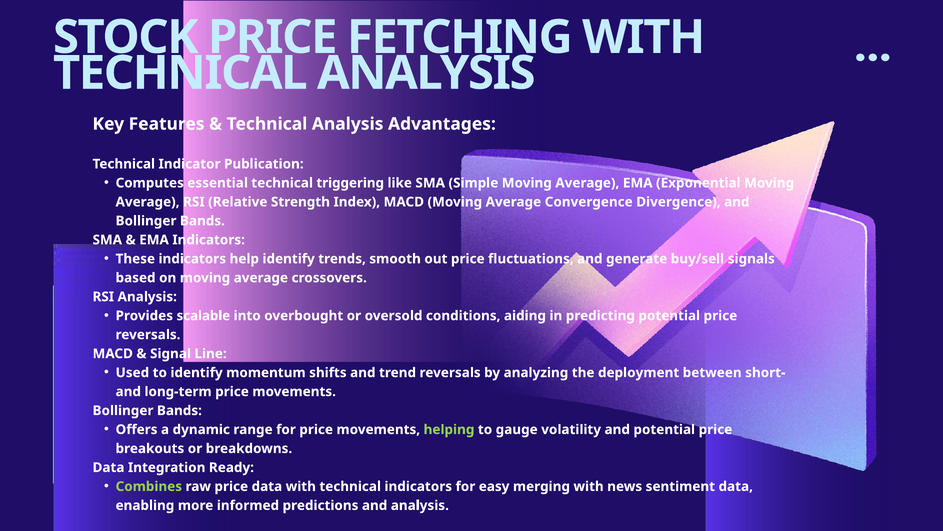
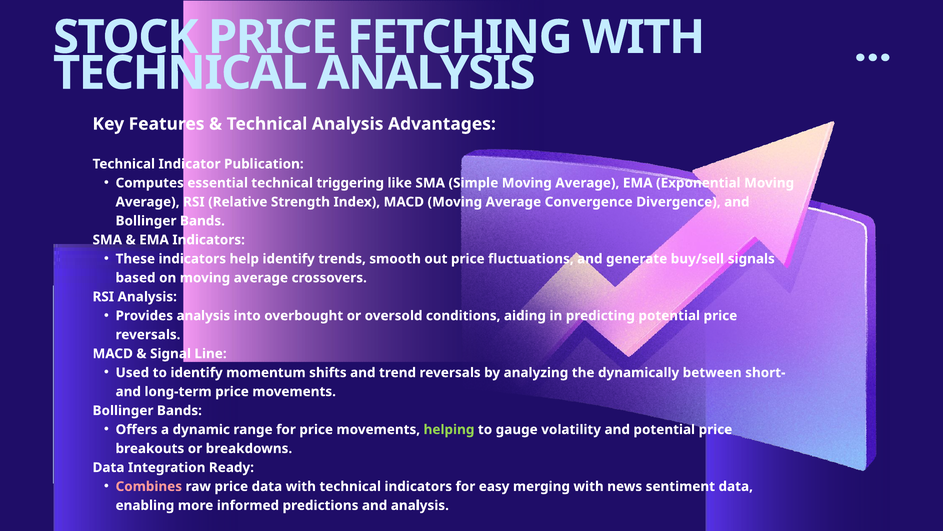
Provides scalable: scalable -> analysis
deployment: deployment -> dynamically
Combines colour: light green -> pink
